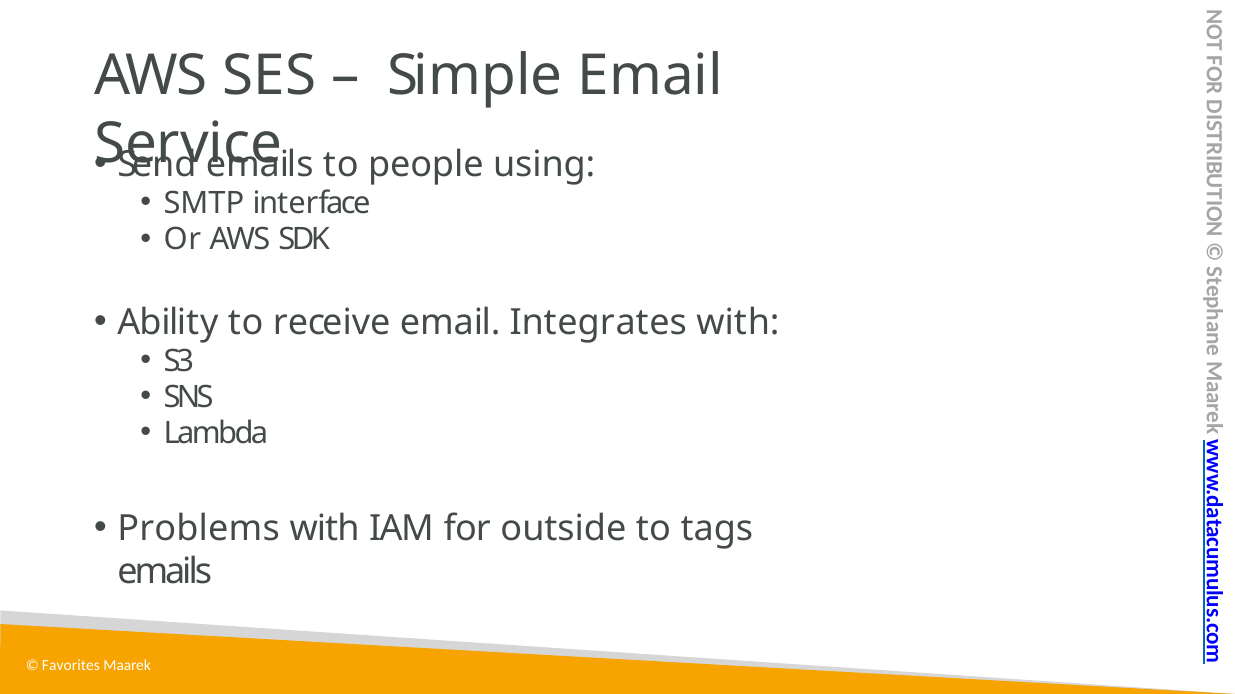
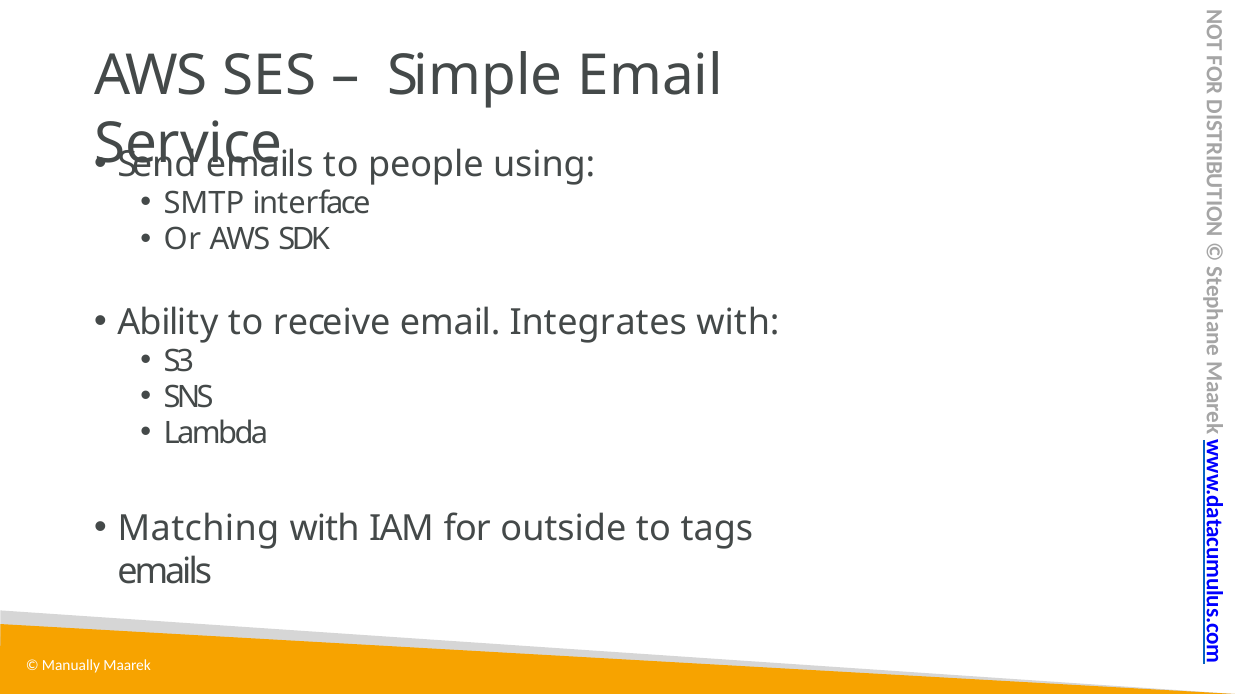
Problems: Problems -> Matching
Favorites: Favorites -> Manually
